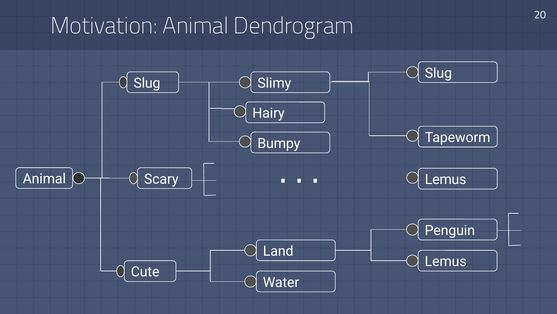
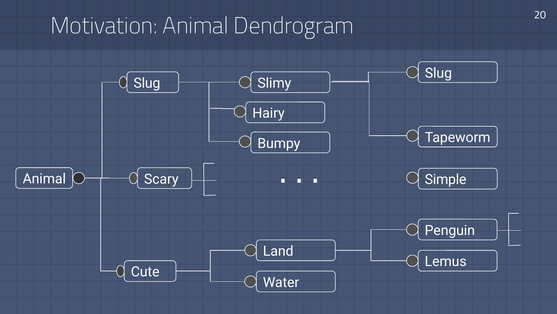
Lemus at (446, 179): Lemus -> Simple
